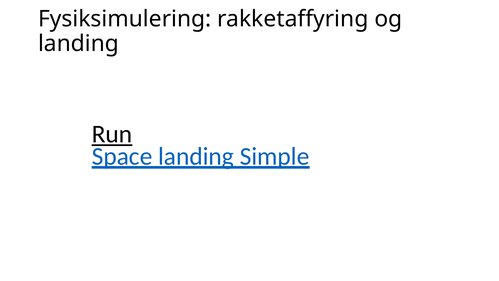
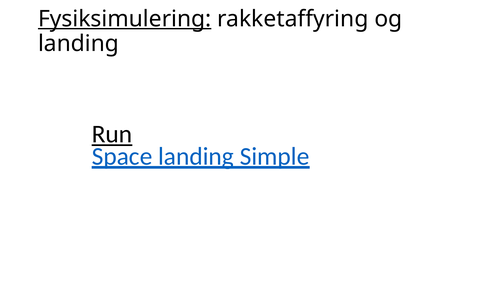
Fysiksimulering underline: none -> present
